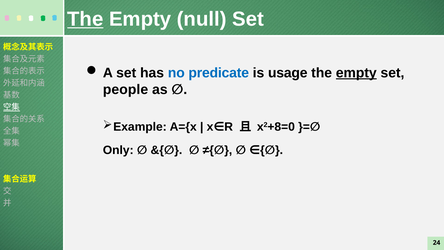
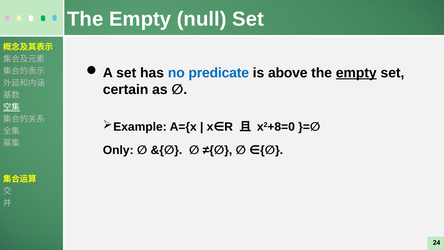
The at (85, 19) underline: present -> none
usage: usage -> above
people: people -> certain
